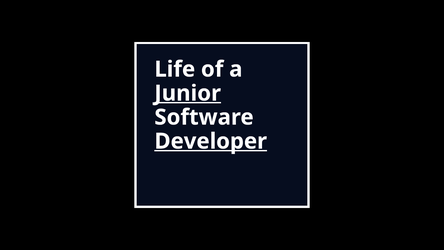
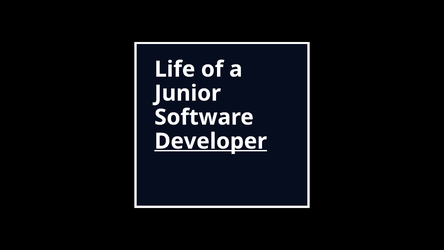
Junior underline: present -> none
